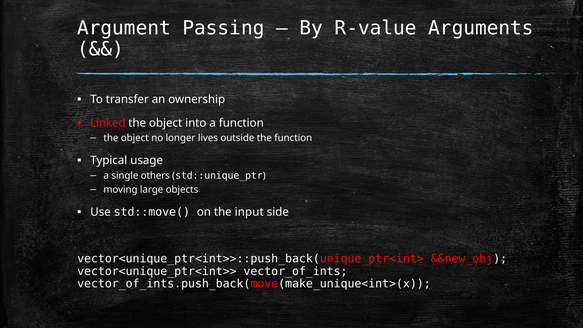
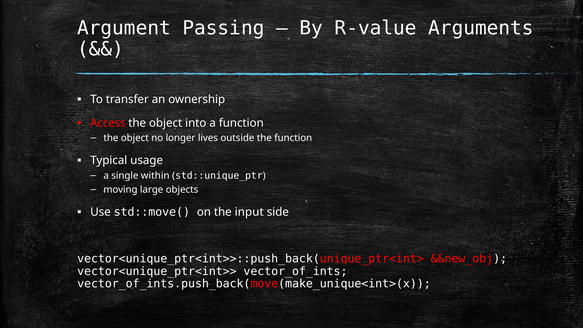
Linked: Linked -> Access
others: others -> within
